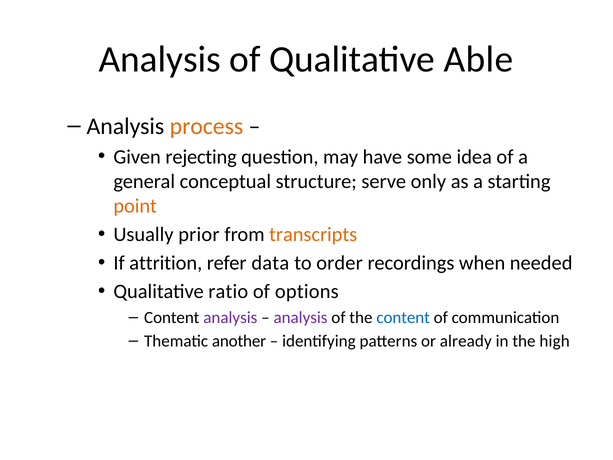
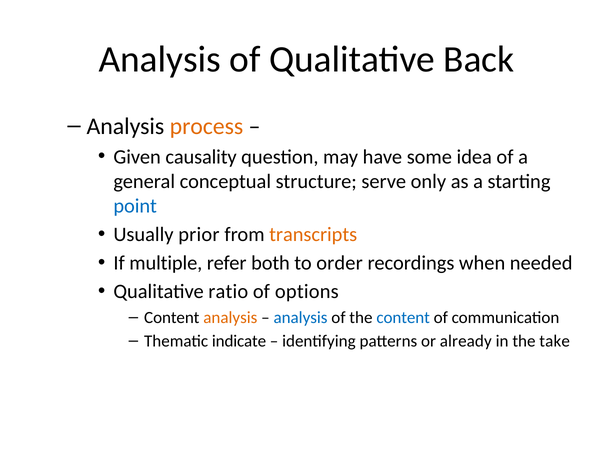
Able: Able -> Back
rejecting: rejecting -> causality
point colour: orange -> blue
attrition: attrition -> multiple
data: data -> both
analysis at (230, 317) colour: purple -> orange
analysis at (301, 317) colour: purple -> blue
another: another -> indicate
high: high -> take
